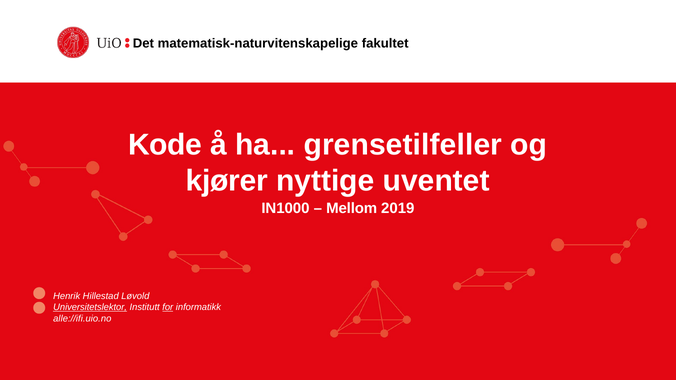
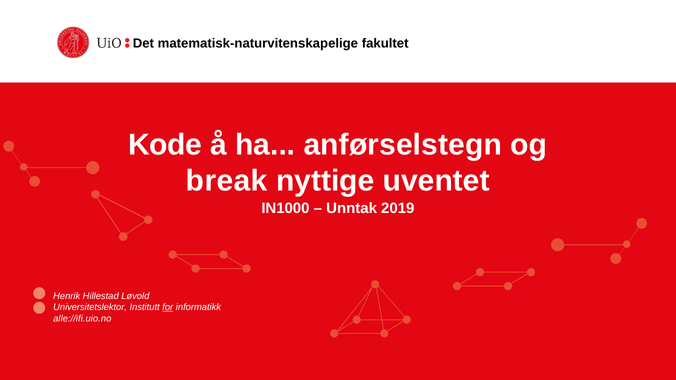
grensetilfeller: grensetilfeller -> anførselstegn
kjører: kjører -> break
Mellom: Mellom -> Unntak
Universitetslektor underline: present -> none
